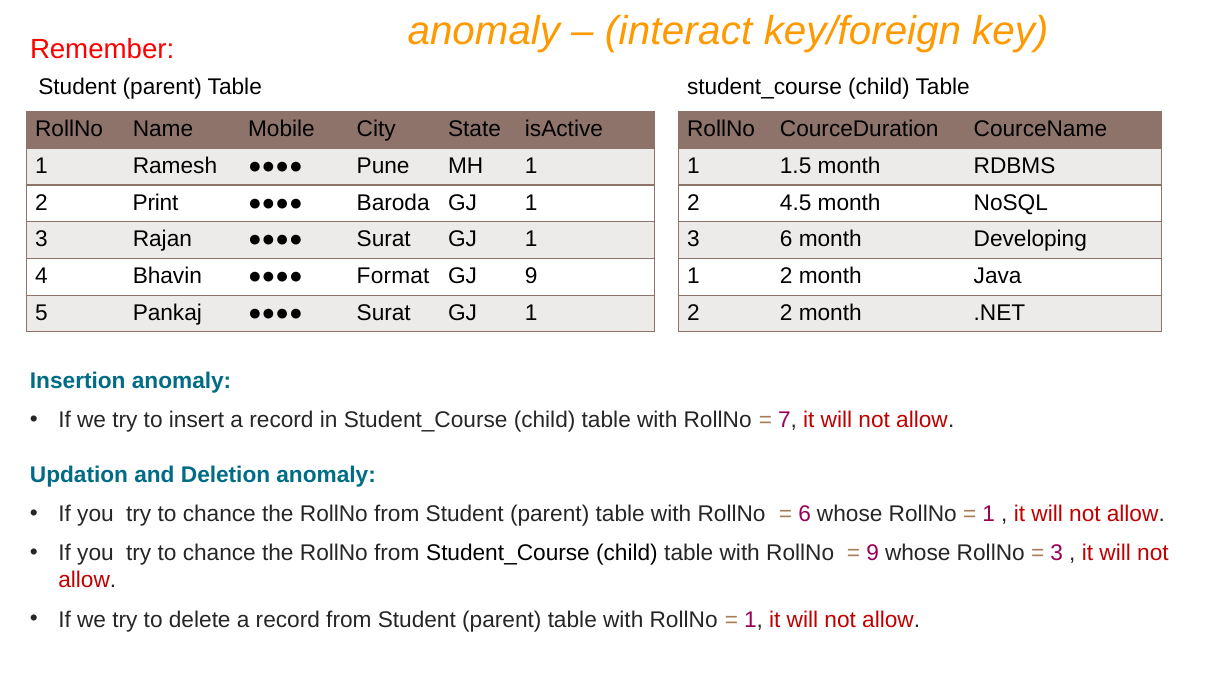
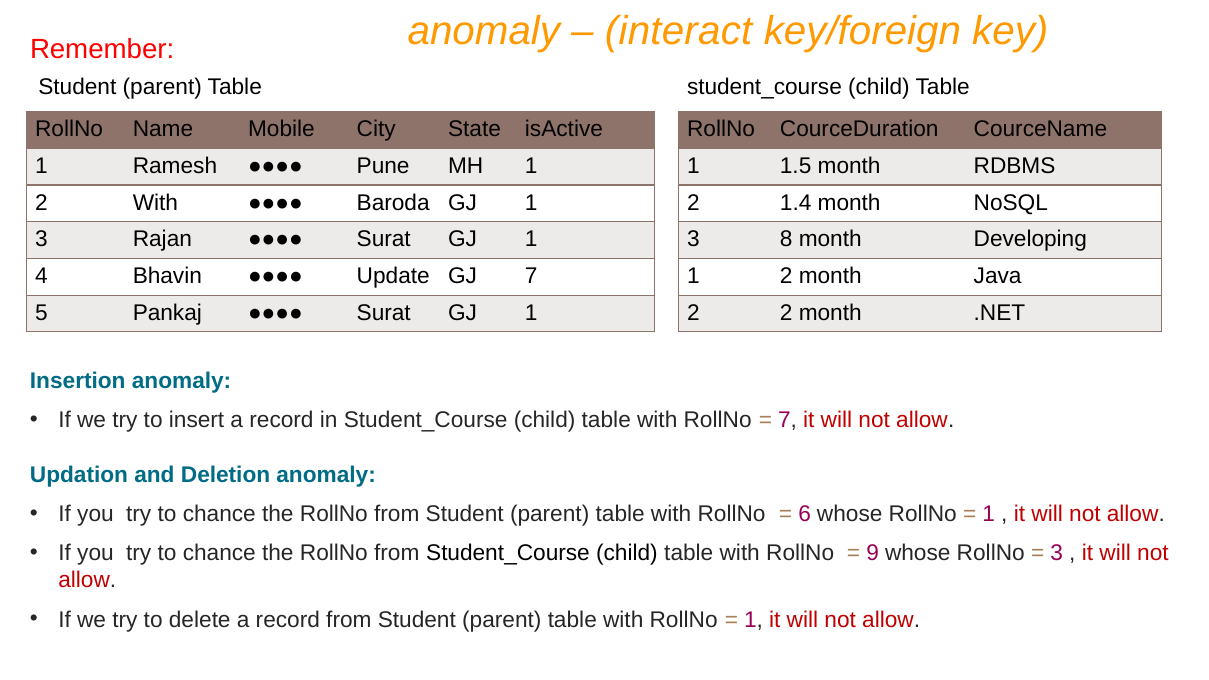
2 Print: Print -> With
4.5: 4.5 -> 1.4
3 6: 6 -> 8
Format: Format -> Update
GJ 9: 9 -> 7
